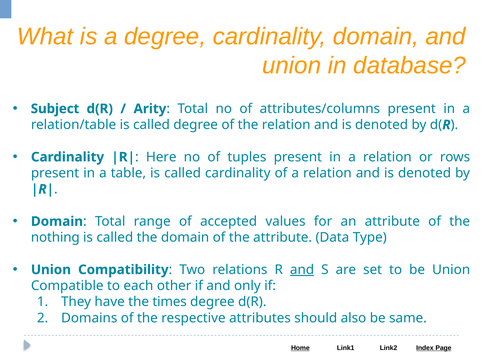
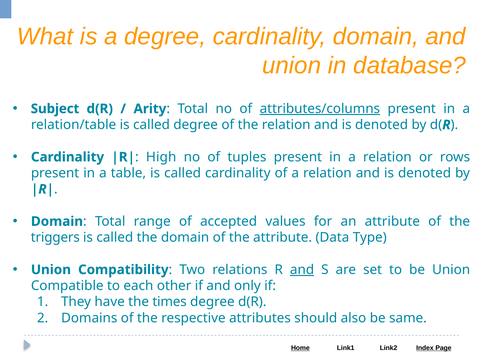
attributes/columns underline: none -> present
Here: Here -> High
nothing: nothing -> triggers
